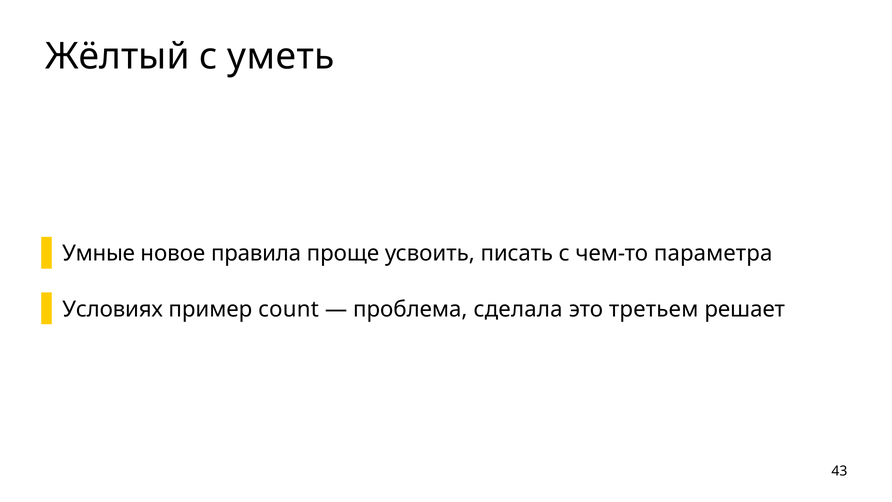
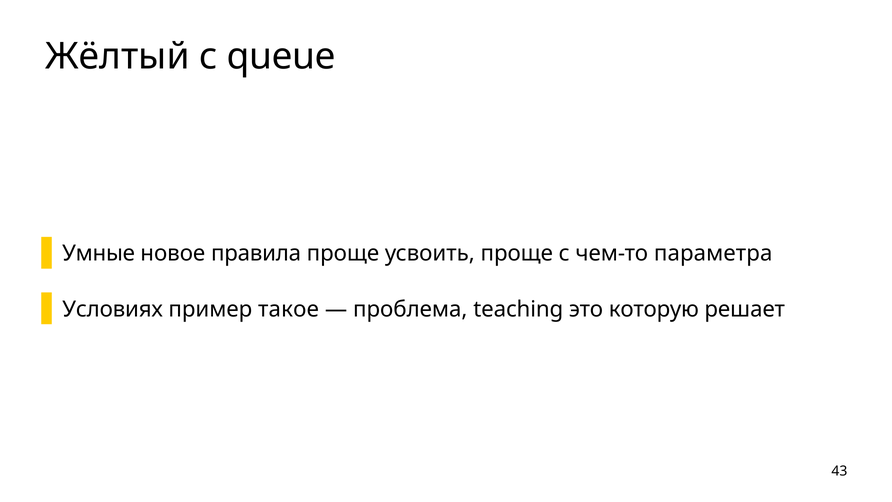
уметь: уметь -> queue
усвоить писать: писать -> проще
count: count -> такое
сделала: сделала -> teaching
третьем: третьем -> которую
